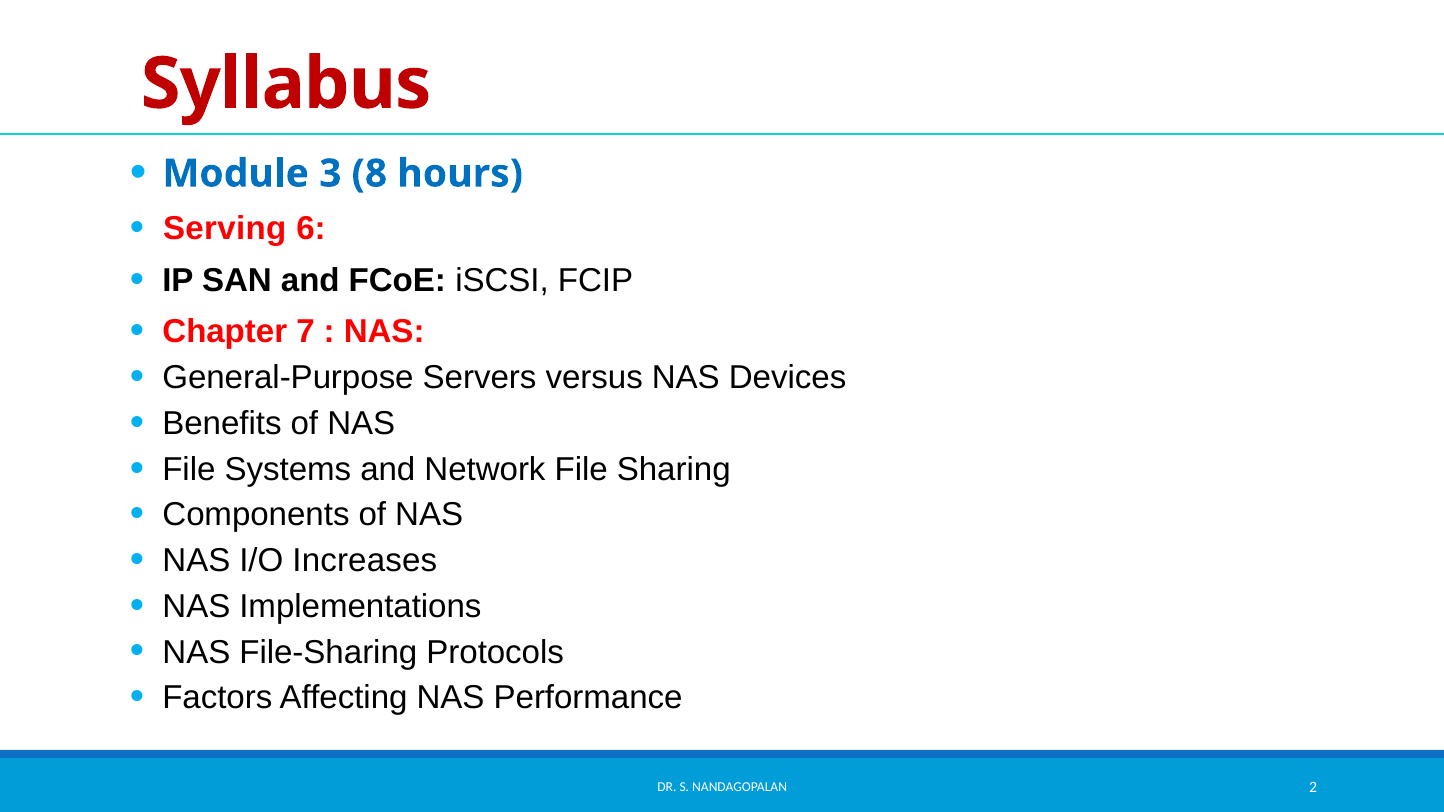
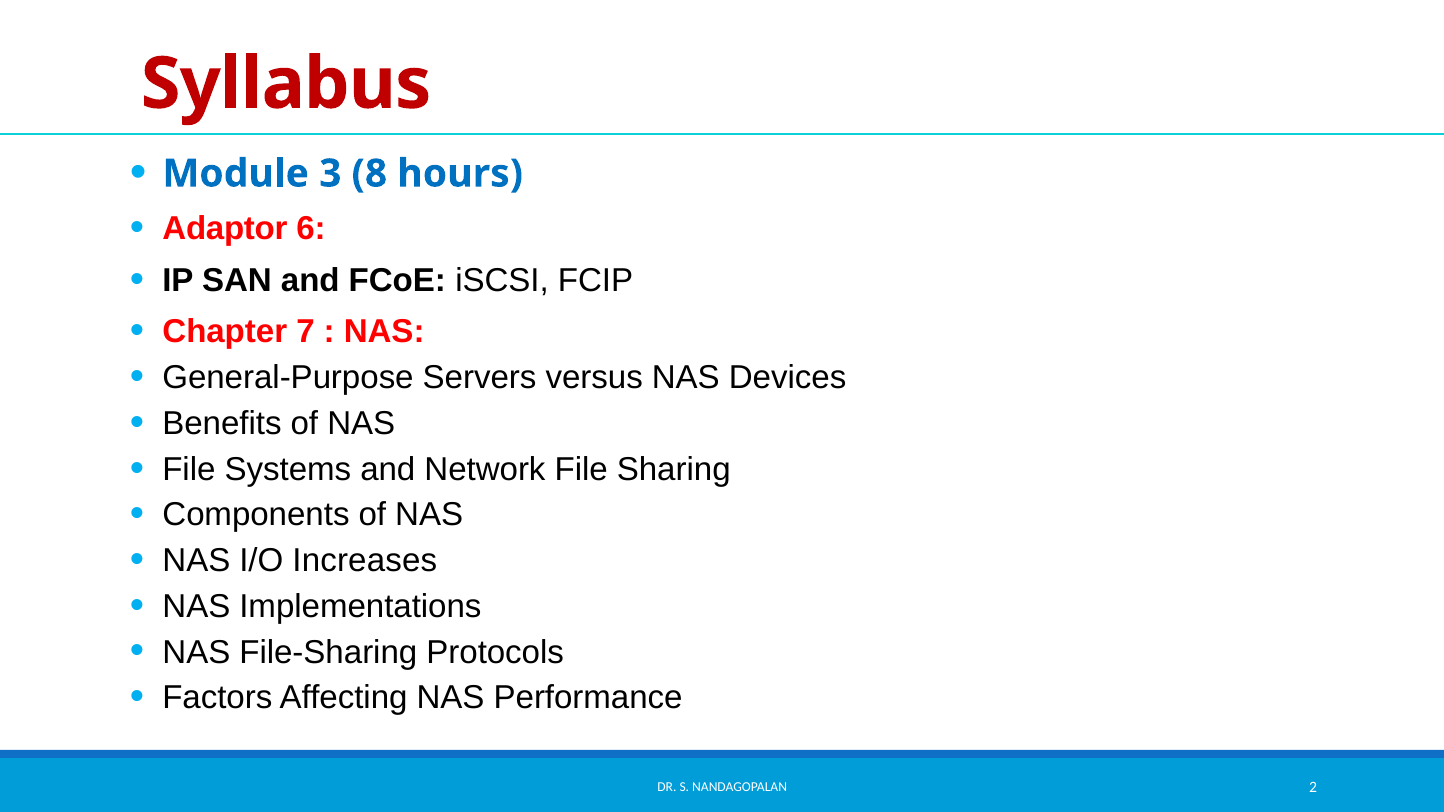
Serving: Serving -> Adaptor
